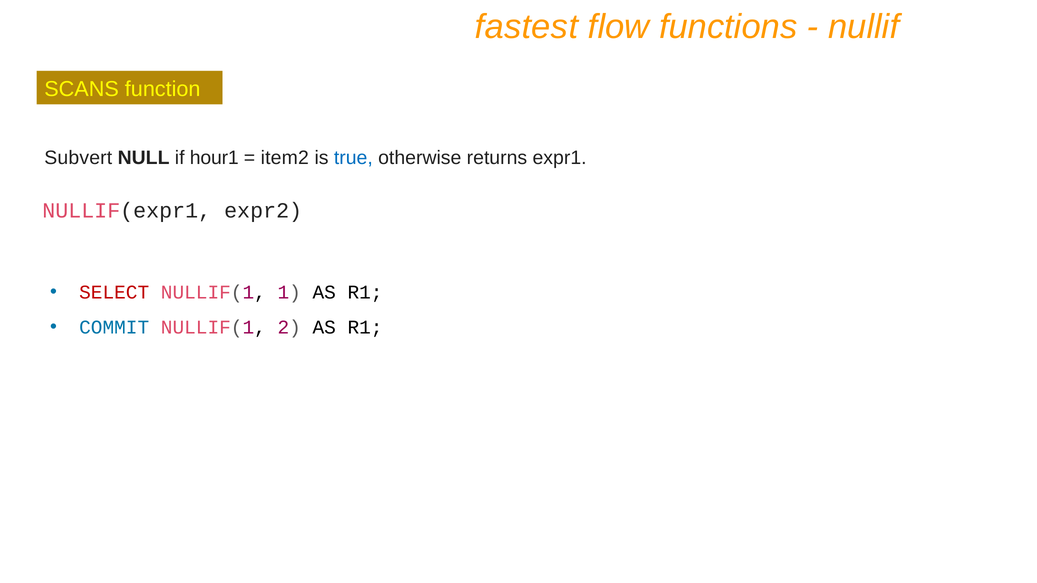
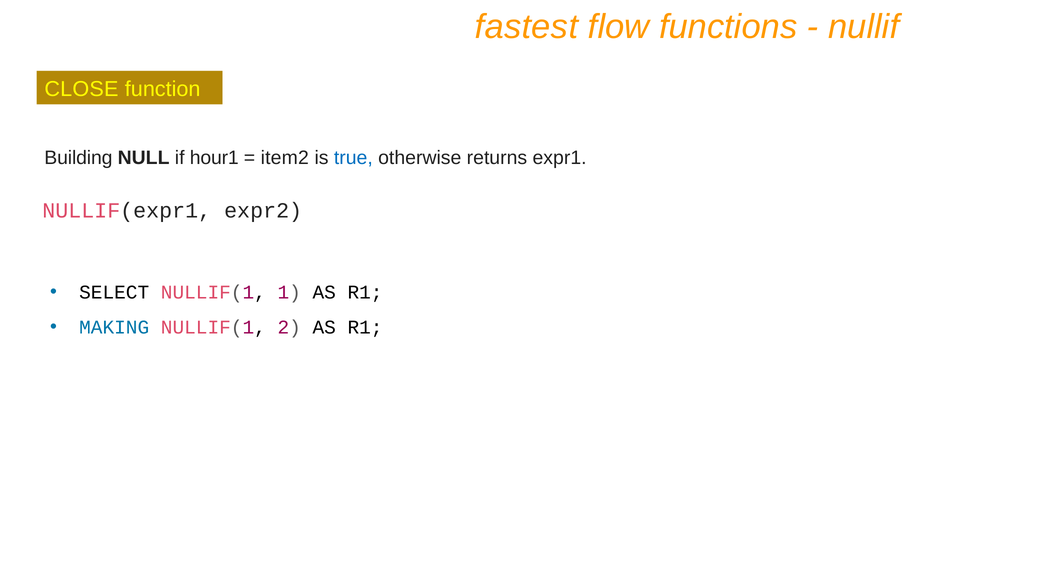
SCANS: SCANS -> CLOSE
Subvert: Subvert -> Building
SELECT colour: red -> black
COMMIT: COMMIT -> MAKING
